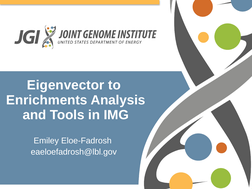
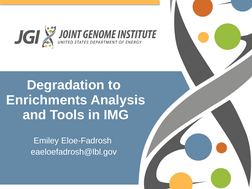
Eigenvector: Eigenvector -> Degradation
